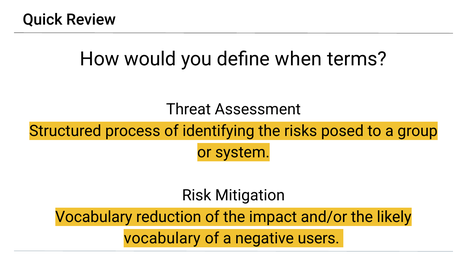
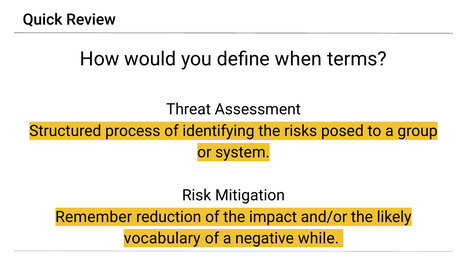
Vocabulary at (94, 217): Vocabulary -> Remember
users: users -> while
